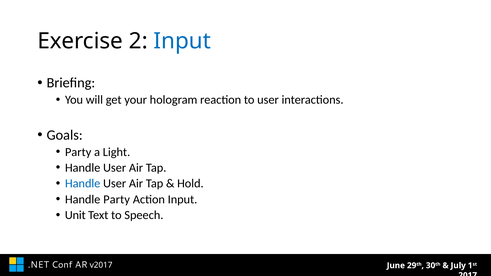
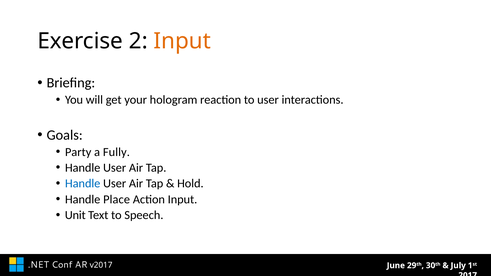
Input at (182, 41) colour: blue -> orange
Light: Light -> Fully
Handle Party: Party -> Place
